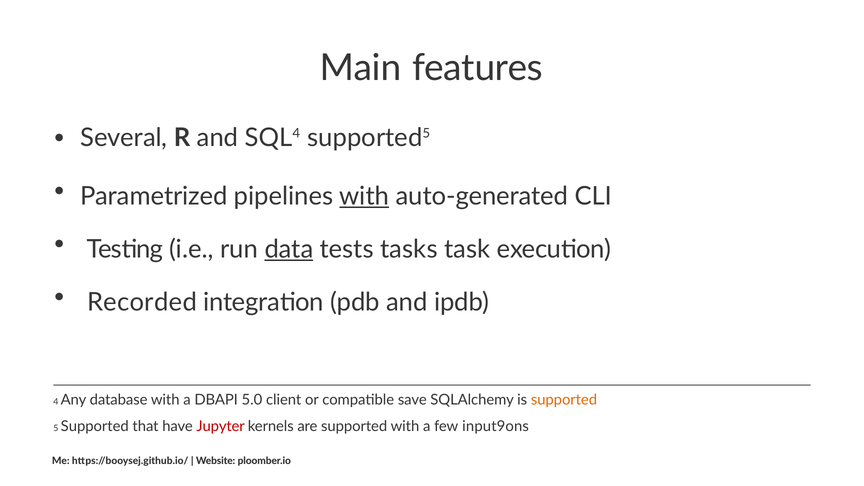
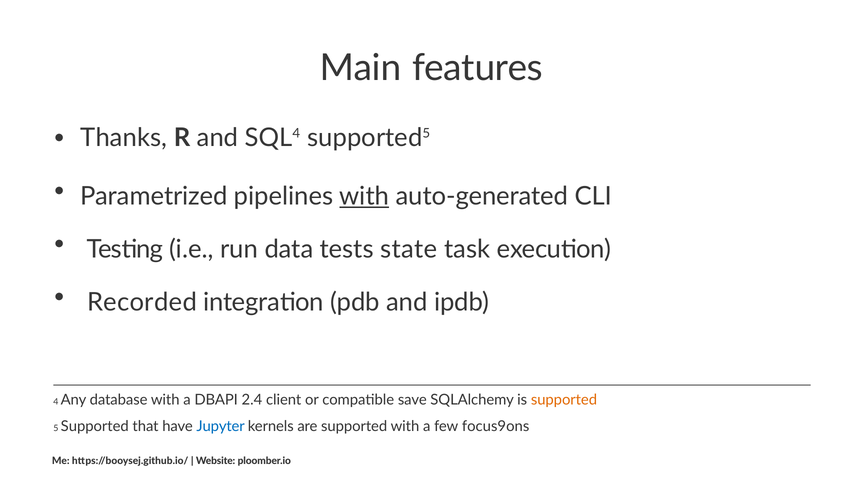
Several: Several -> Thanks
data underline: present -> none
tasks: tasks -> state
5.0: 5.0 -> 2.4
Jupyter colour: red -> blue
input9ons: input9ons -> focus9ons
